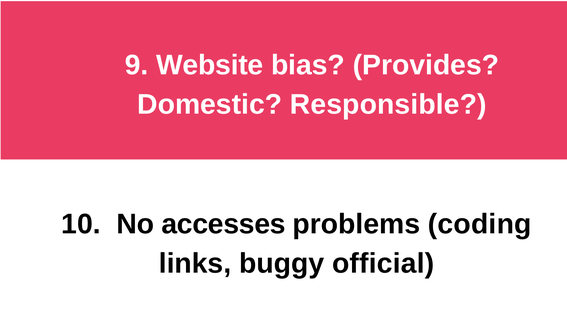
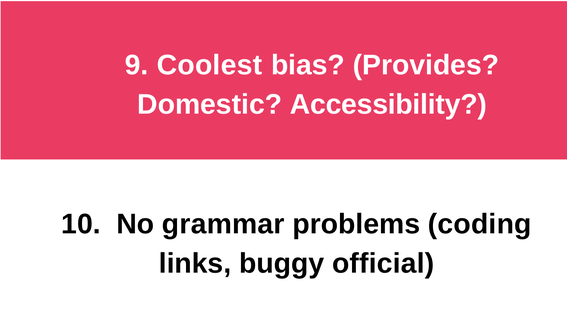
Website: Website -> Coolest
Responsible: Responsible -> Accessibility
accesses: accesses -> grammar
